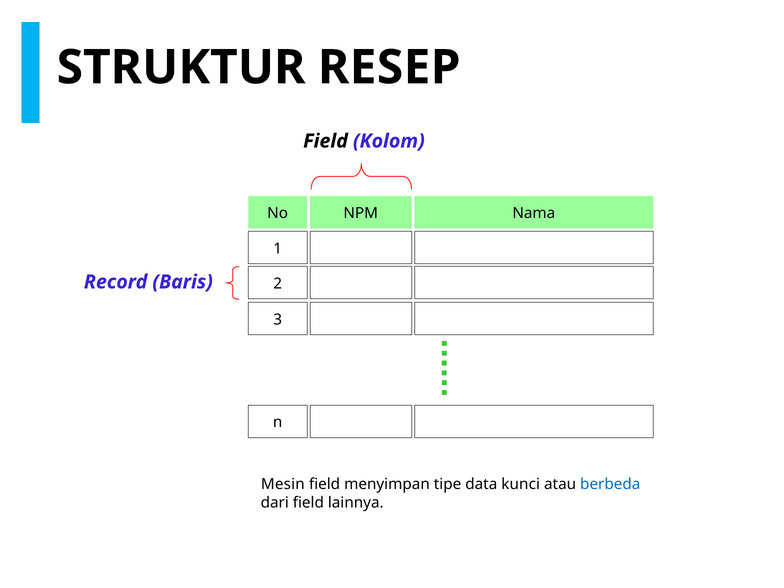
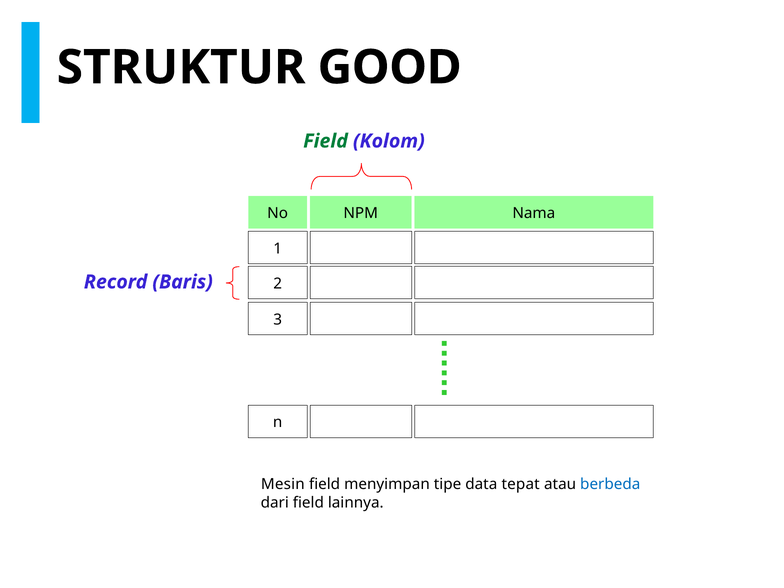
RESEP: RESEP -> GOOD
Field at (326, 141) colour: black -> green
kunci: kunci -> tepat
